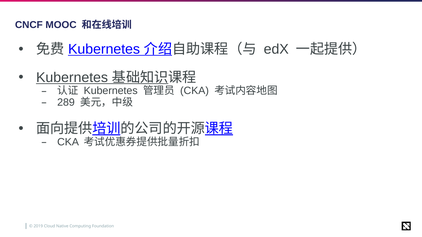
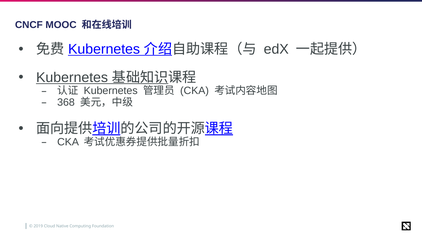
289: 289 -> 368
